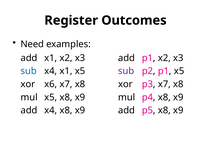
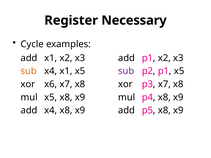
Outcomes: Outcomes -> Necessary
Need: Need -> Cycle
sub at (29, 71) colour: blue -> orange
